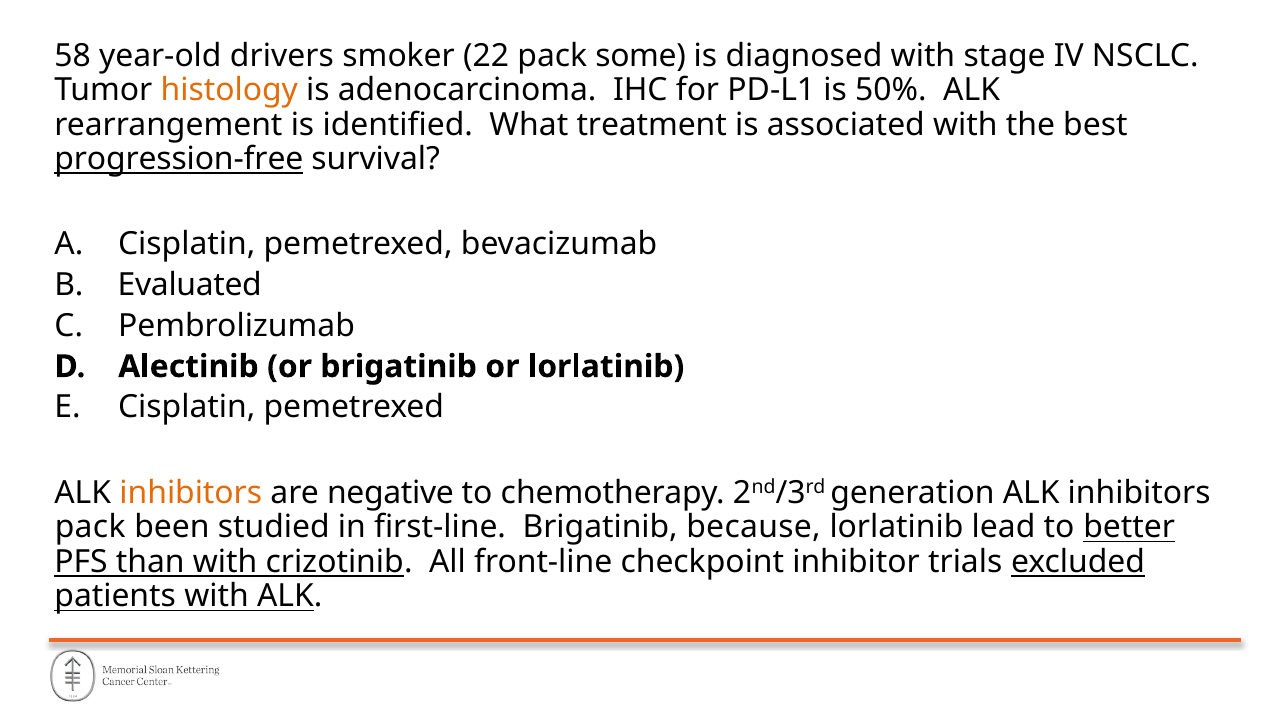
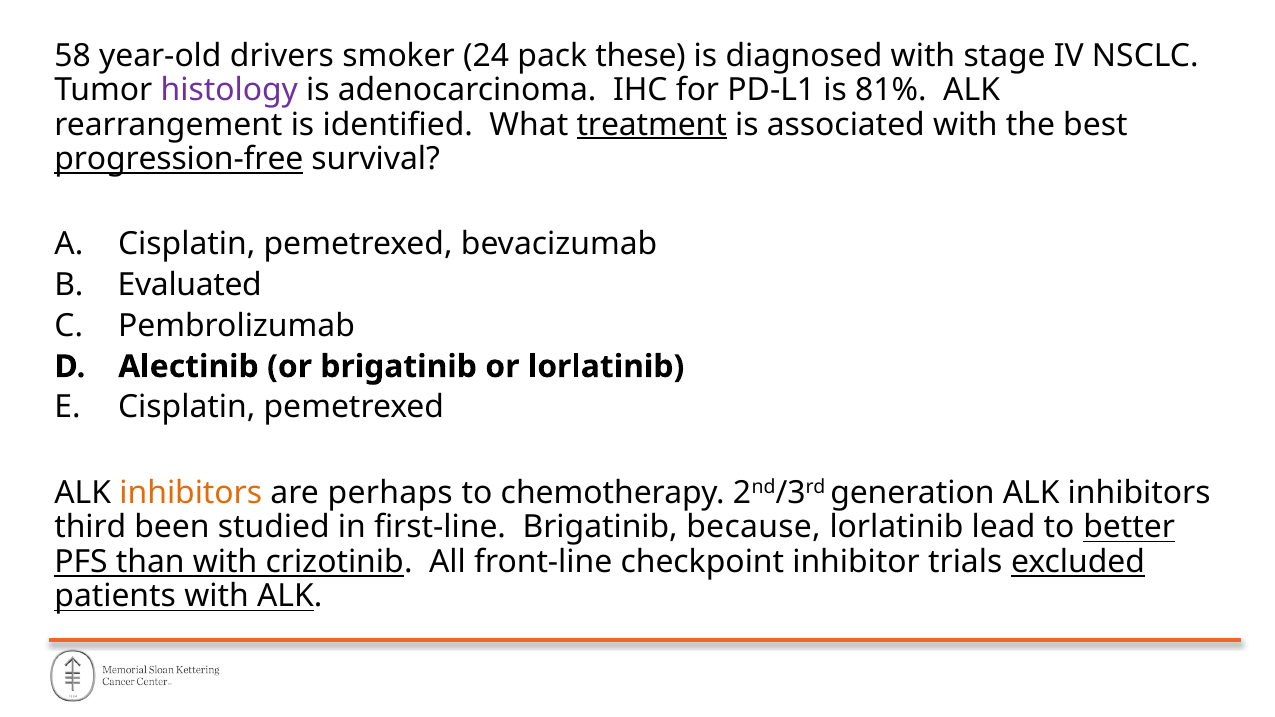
22: 22 -> 24
some: some -> these
histology colour: orange -> purple
50%: 50% -> 81%
treatment underline: none -> present
negative: negative -> perhaps
pack at (90, 527): pack -> third
